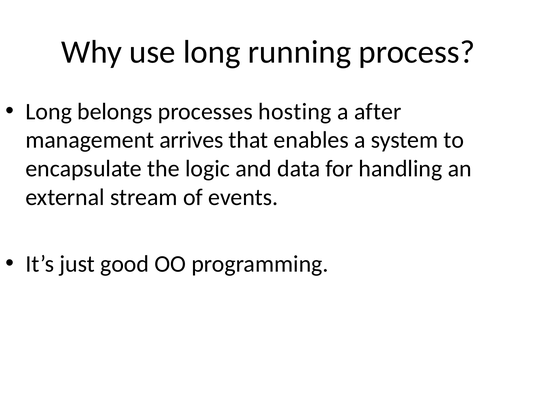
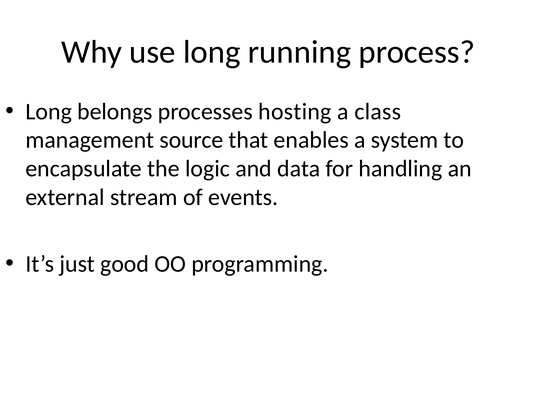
after: after -> class
arrives: arrives -> source
